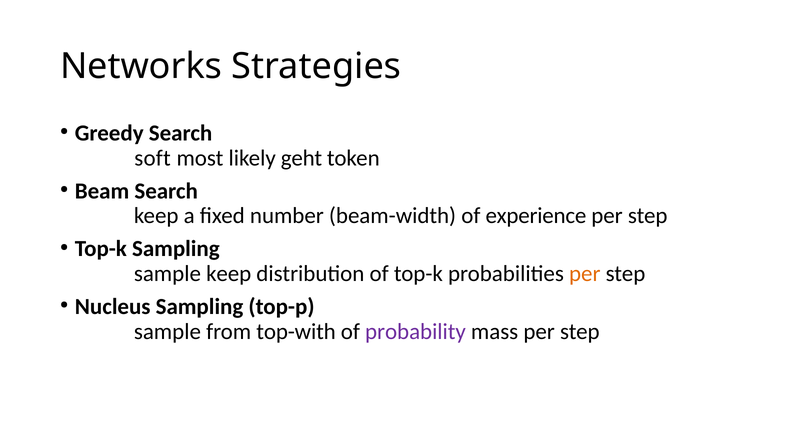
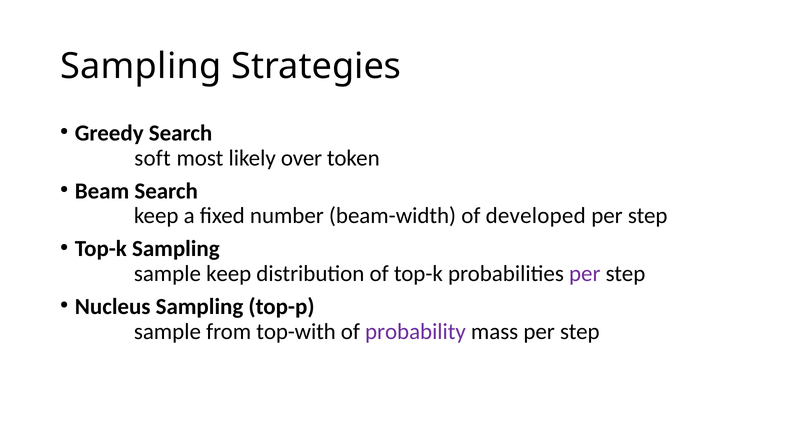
Networks at (141, 66): Networks -> Sampling
geht: geht -> over
experience: experience -> developed
per at (585, 274) colour: orange -> purple
